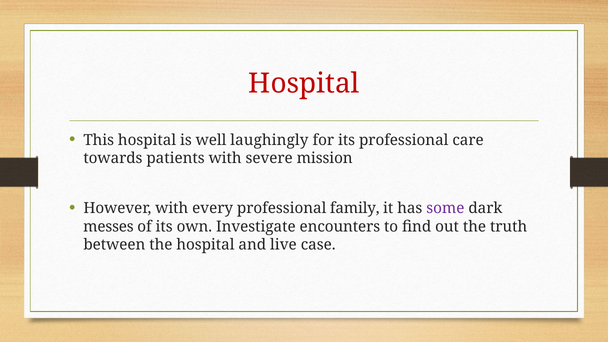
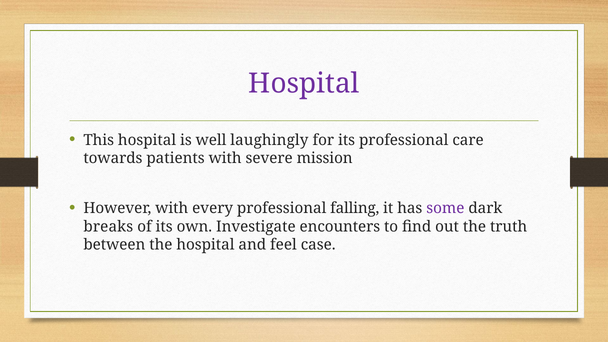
Hospital at (304, 83) colour: red -> purple
family: family -> falling
messes: messes -> breaks
live: live -> feel
